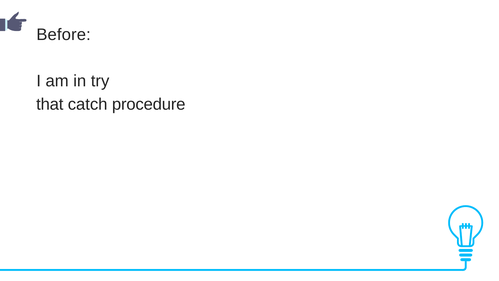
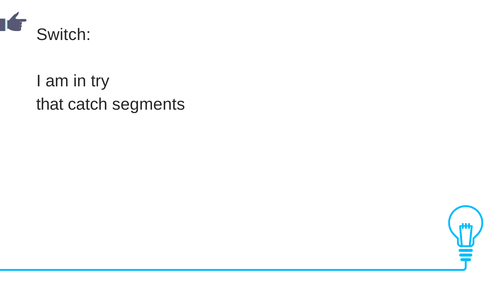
Before: Before -> Switch
procedure: procedure -> segments
